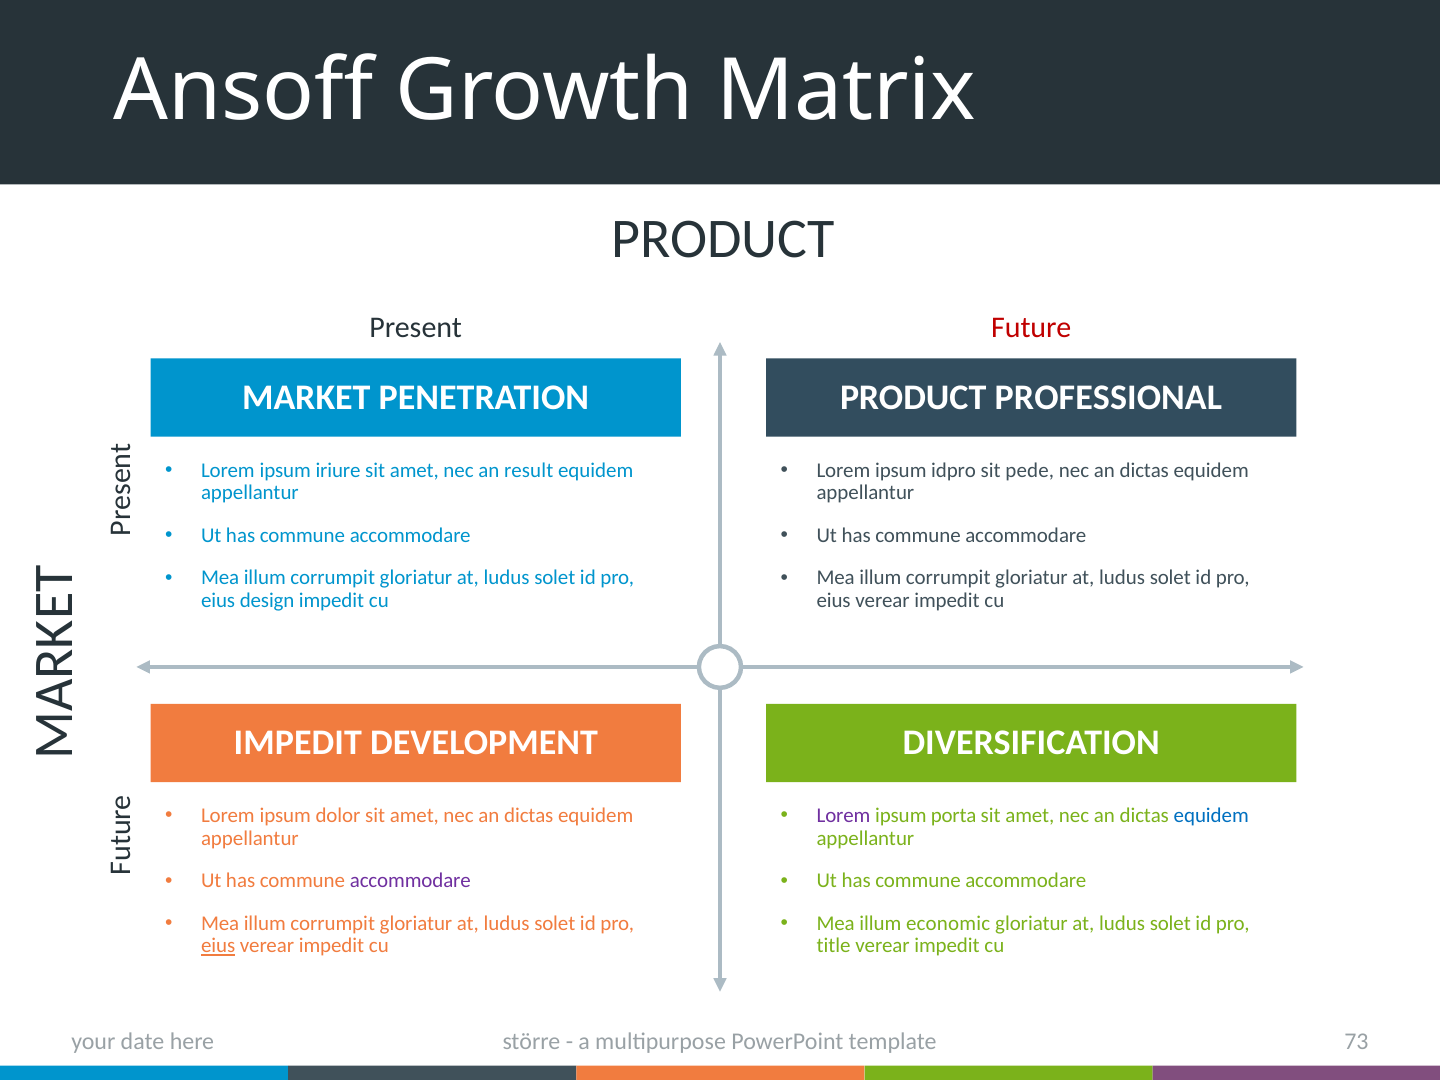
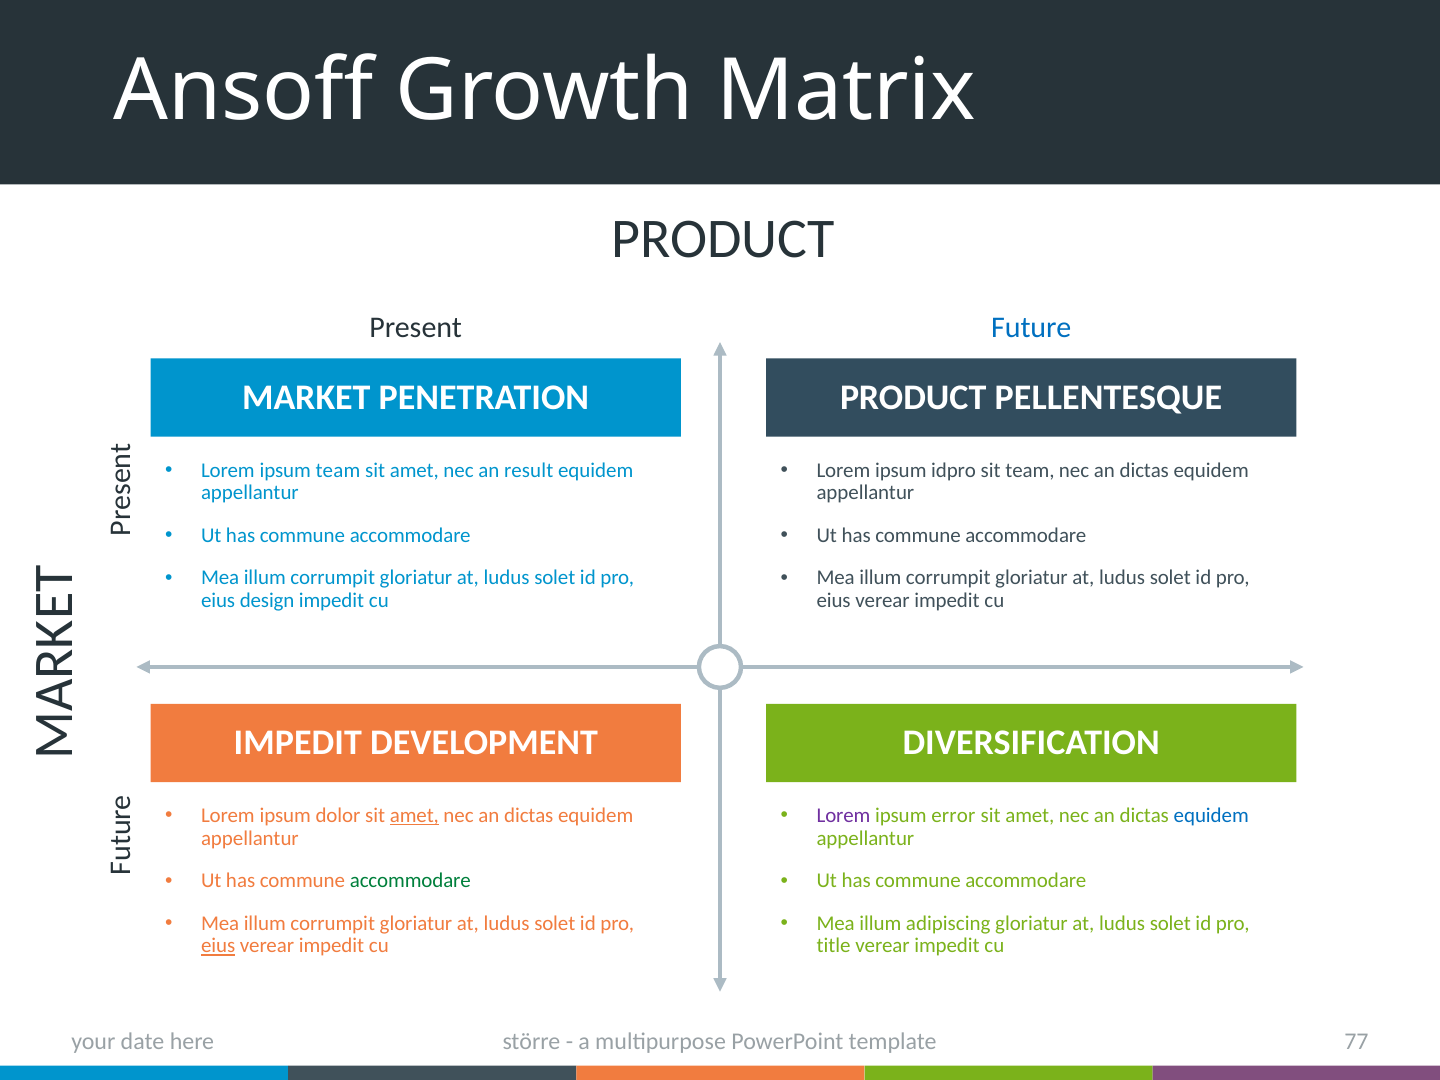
Future colour: red -> blue
PROFESSIONAL: PROFESSIONAL -> PELLENTESQUE
ipsum iriure: iriure -> team
sit pede: pede -> team
amet at (414, 816) underline: none -> present
porta: porta -> error
accommodare at (410, 881) colour: purple -> green
economic: economic -> adipiscing
73: 73 -> 77
